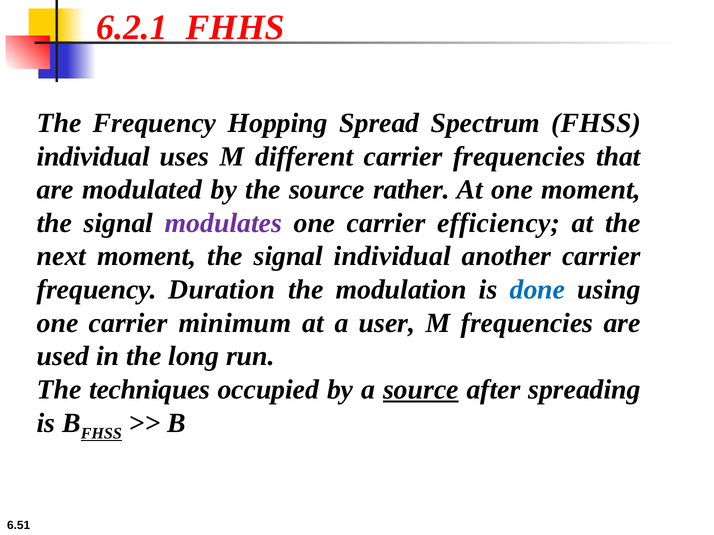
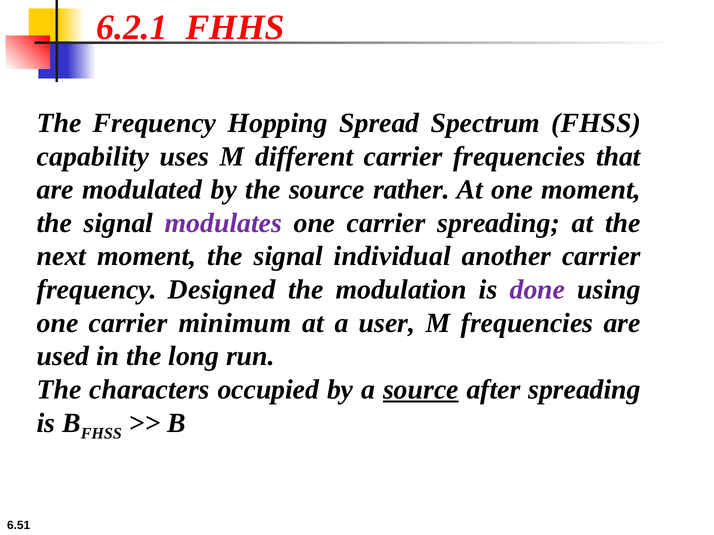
individual at (93, 157): individual -> capability
carrier efficiency: efficiency -> spreading
Duration: Duration -> Designed
done colour: blue -> purple
techniques: techniques -> characters
FHSS at (101, 434) underline: present -> none
